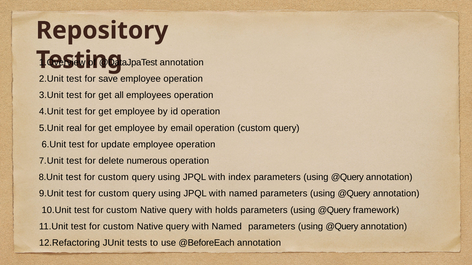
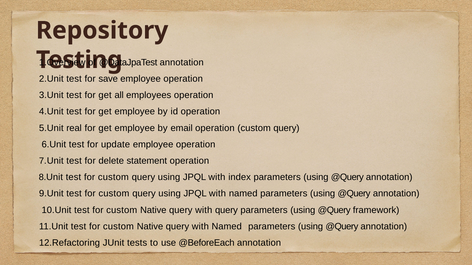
numerous: numerous -> statement
with holds: holds -> query
